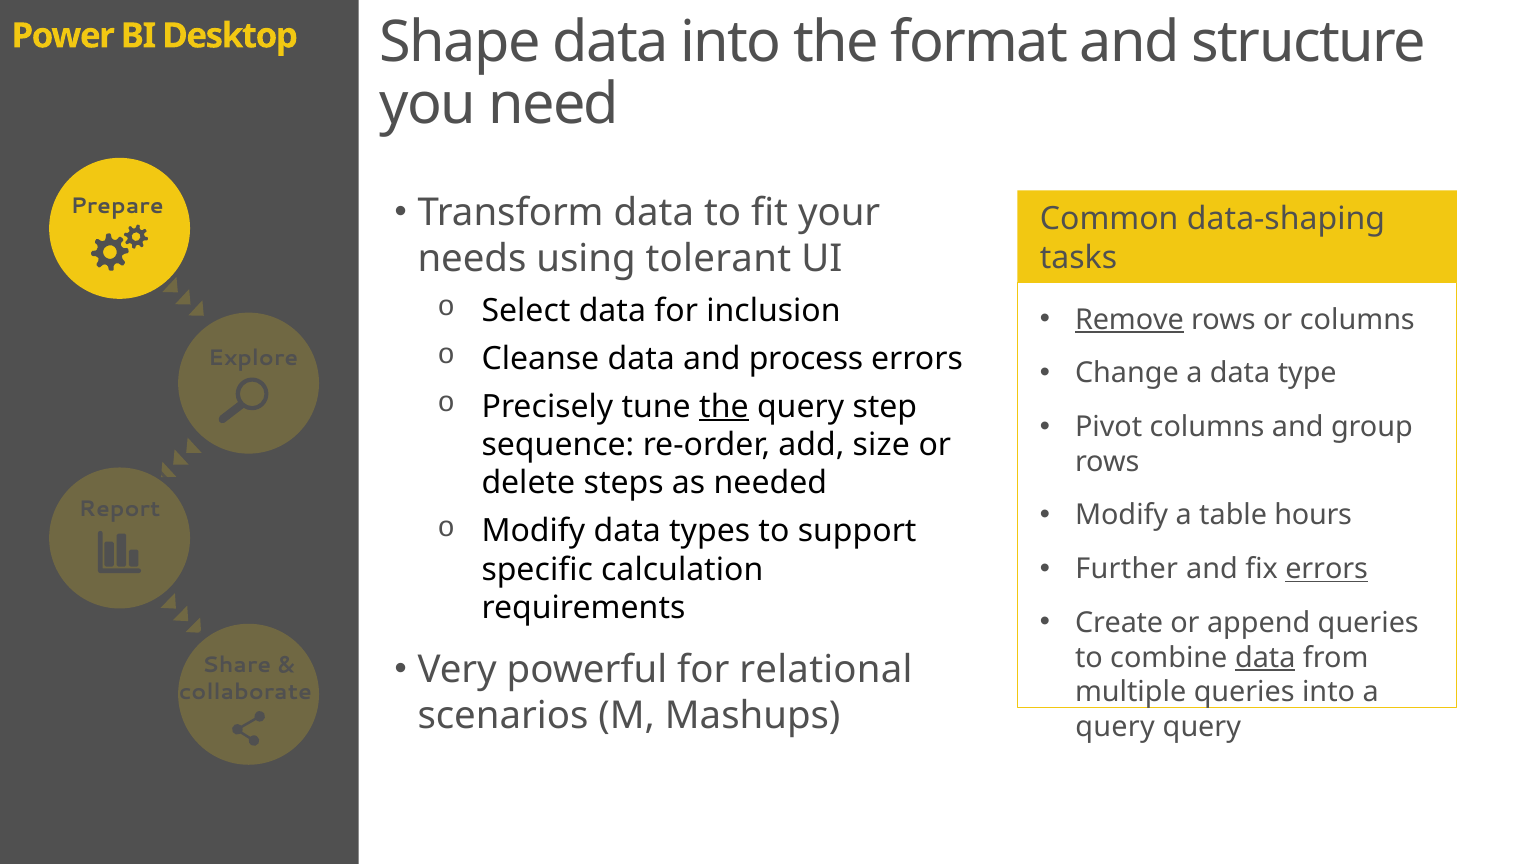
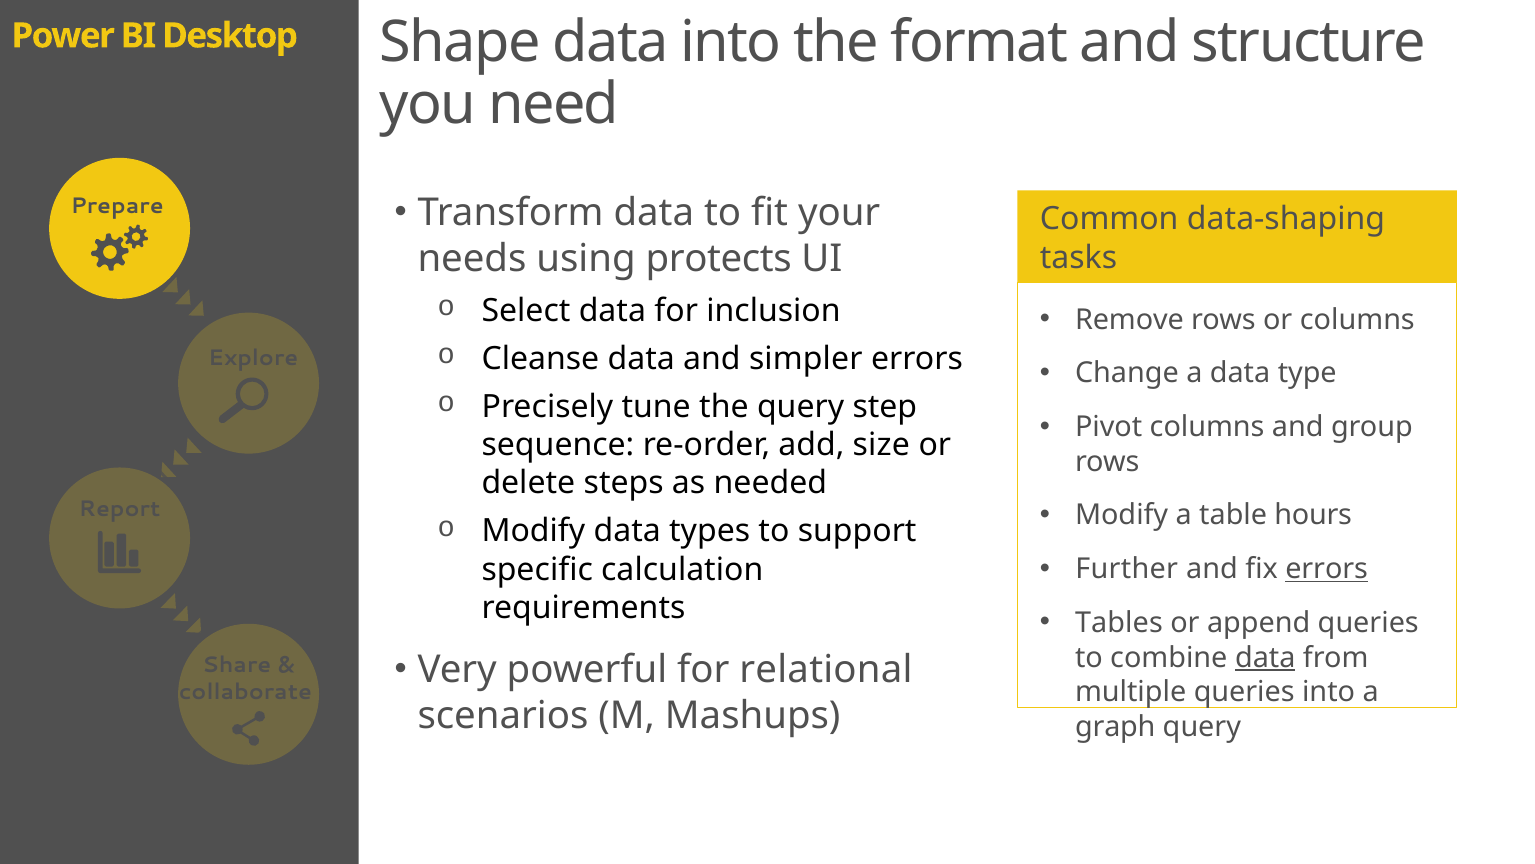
tolerant: tolerant -> protects
Remove underline: present -> none
process: process -> simpler
the at (724, 406) underline: present -> none
Create: Create -> Tables
query at (1115, 726): query -> graph
